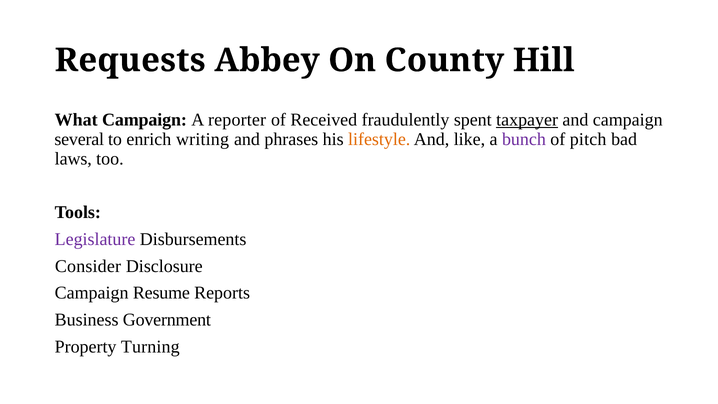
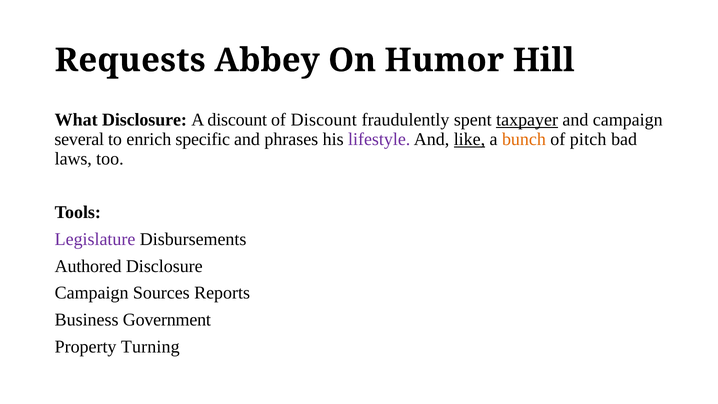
County: County -> Humor
What Campaign: Campaign -> Disclosure
A reporter: reporter -> discount
of Received: Received -> Discount
writing: writing -> specific
lifestyle colour: orange -> purple
like underline: none -> present
bunch colour: purple -> orange
Consider: Consider -> Authored
Resume: Resume -> Sources
